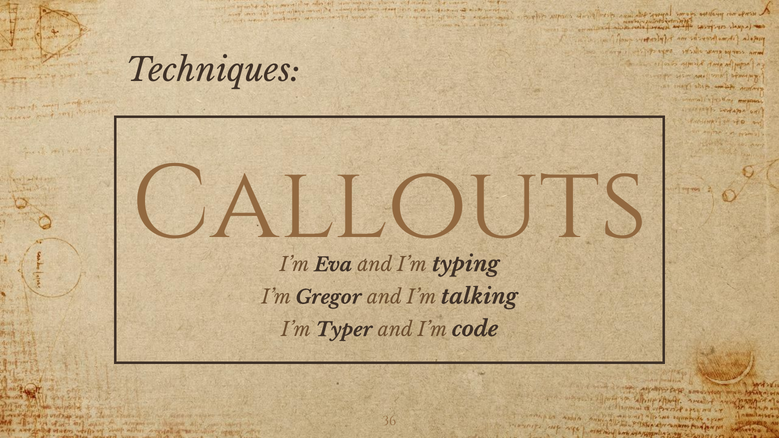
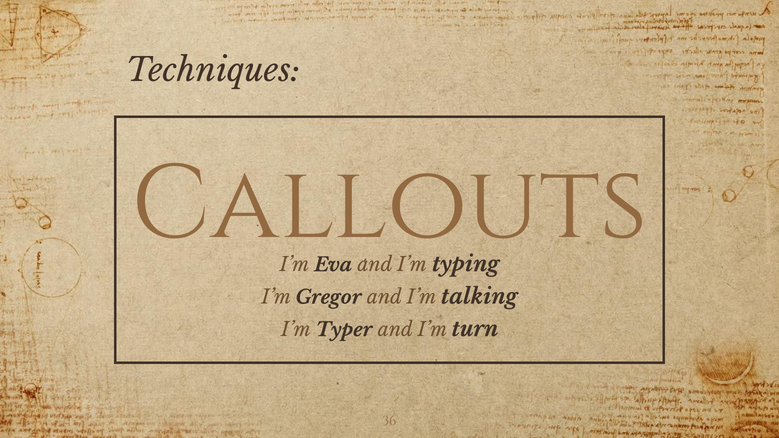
code: code -> turn
